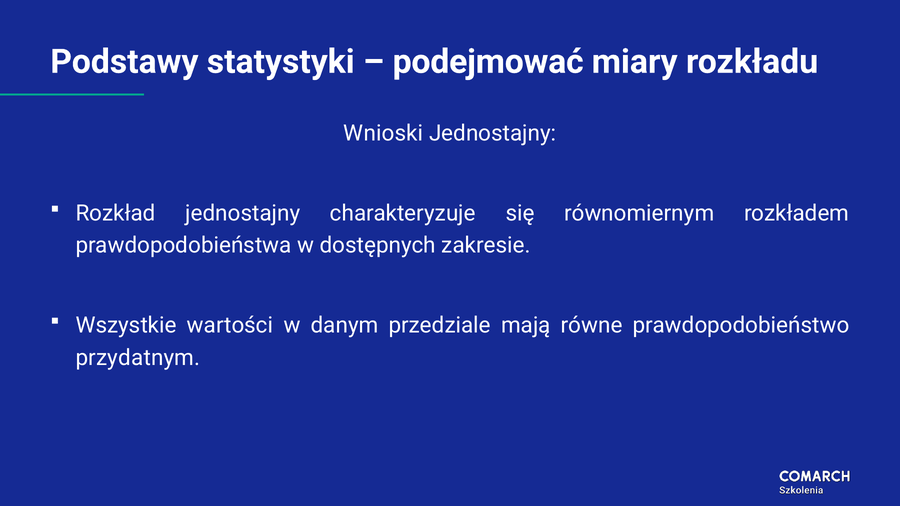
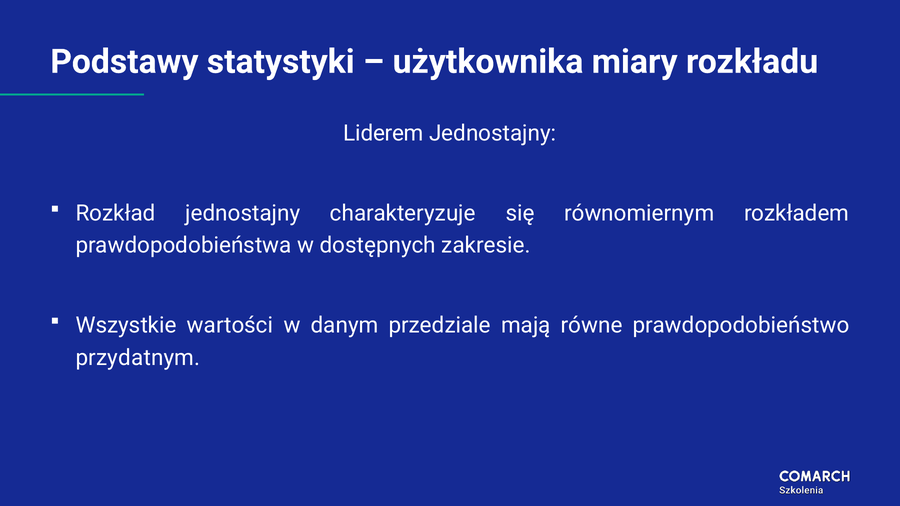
podejmować: podejmować -> użytkownika
Wnioski: Wnioski -> Liderem
